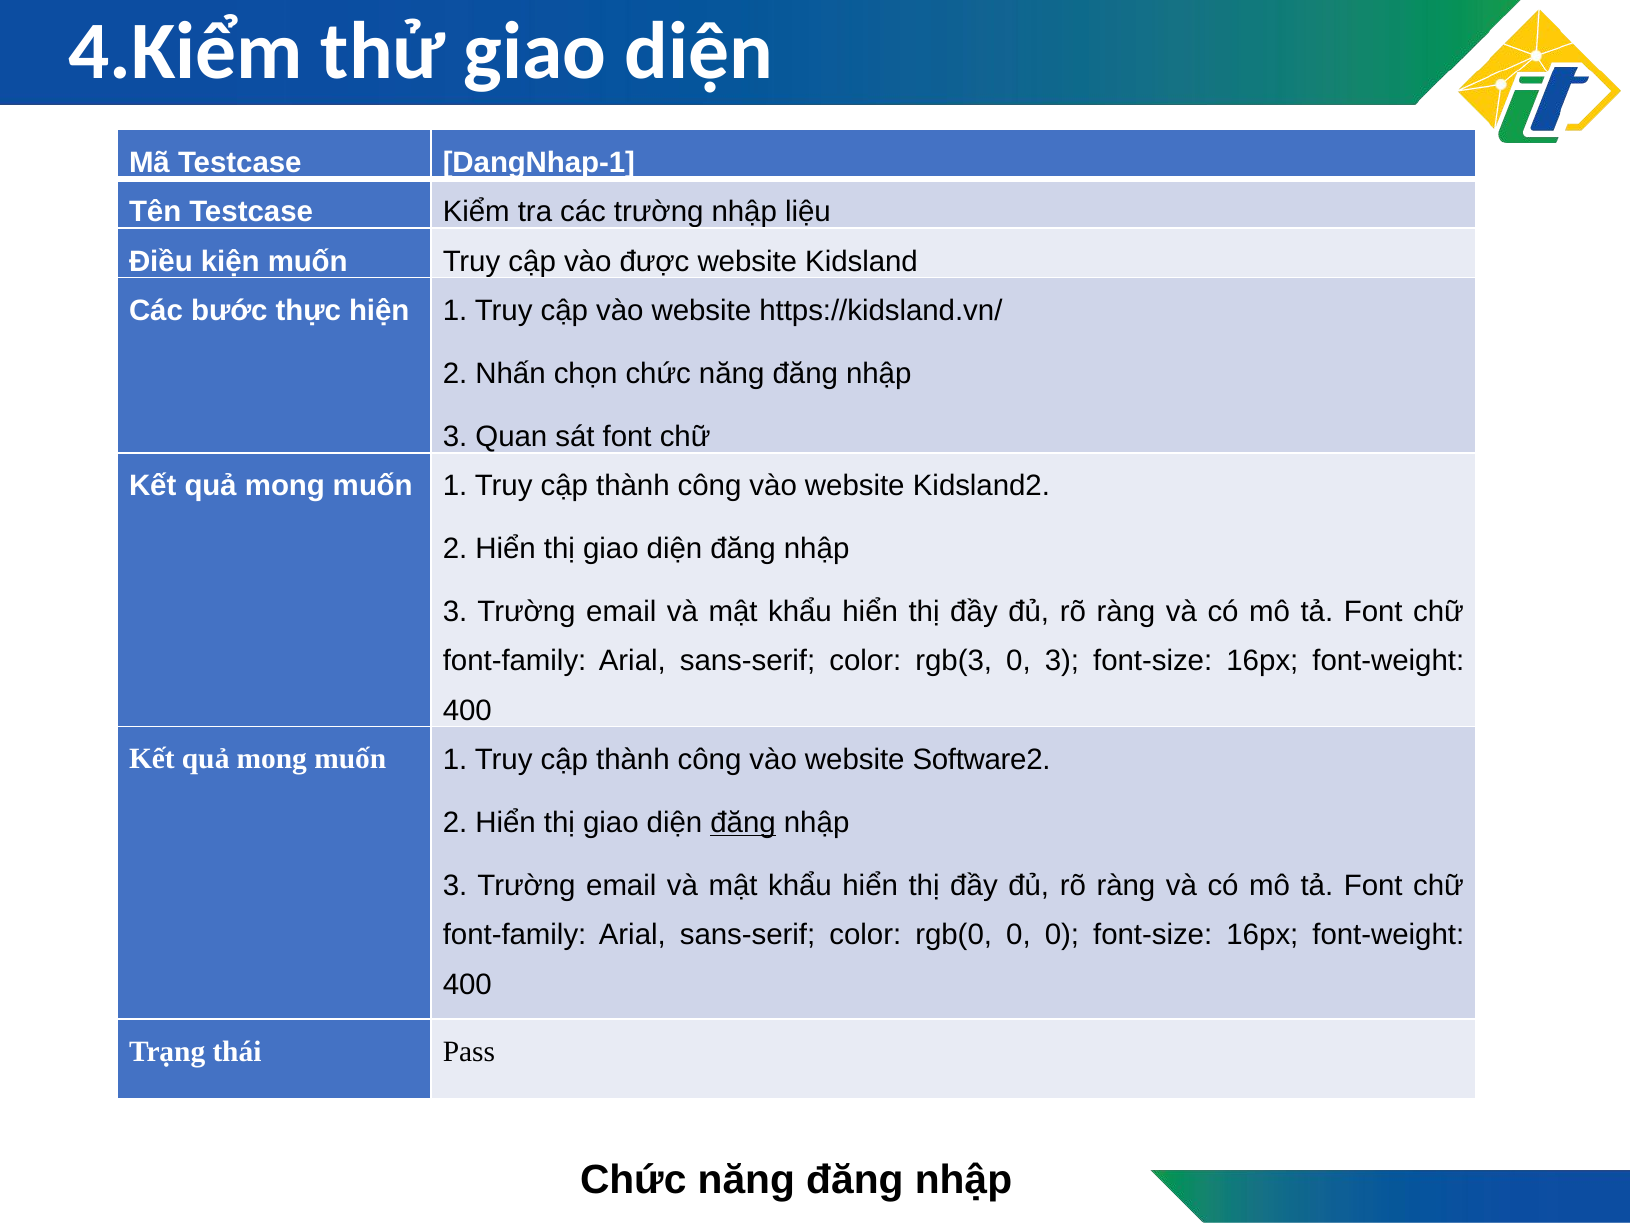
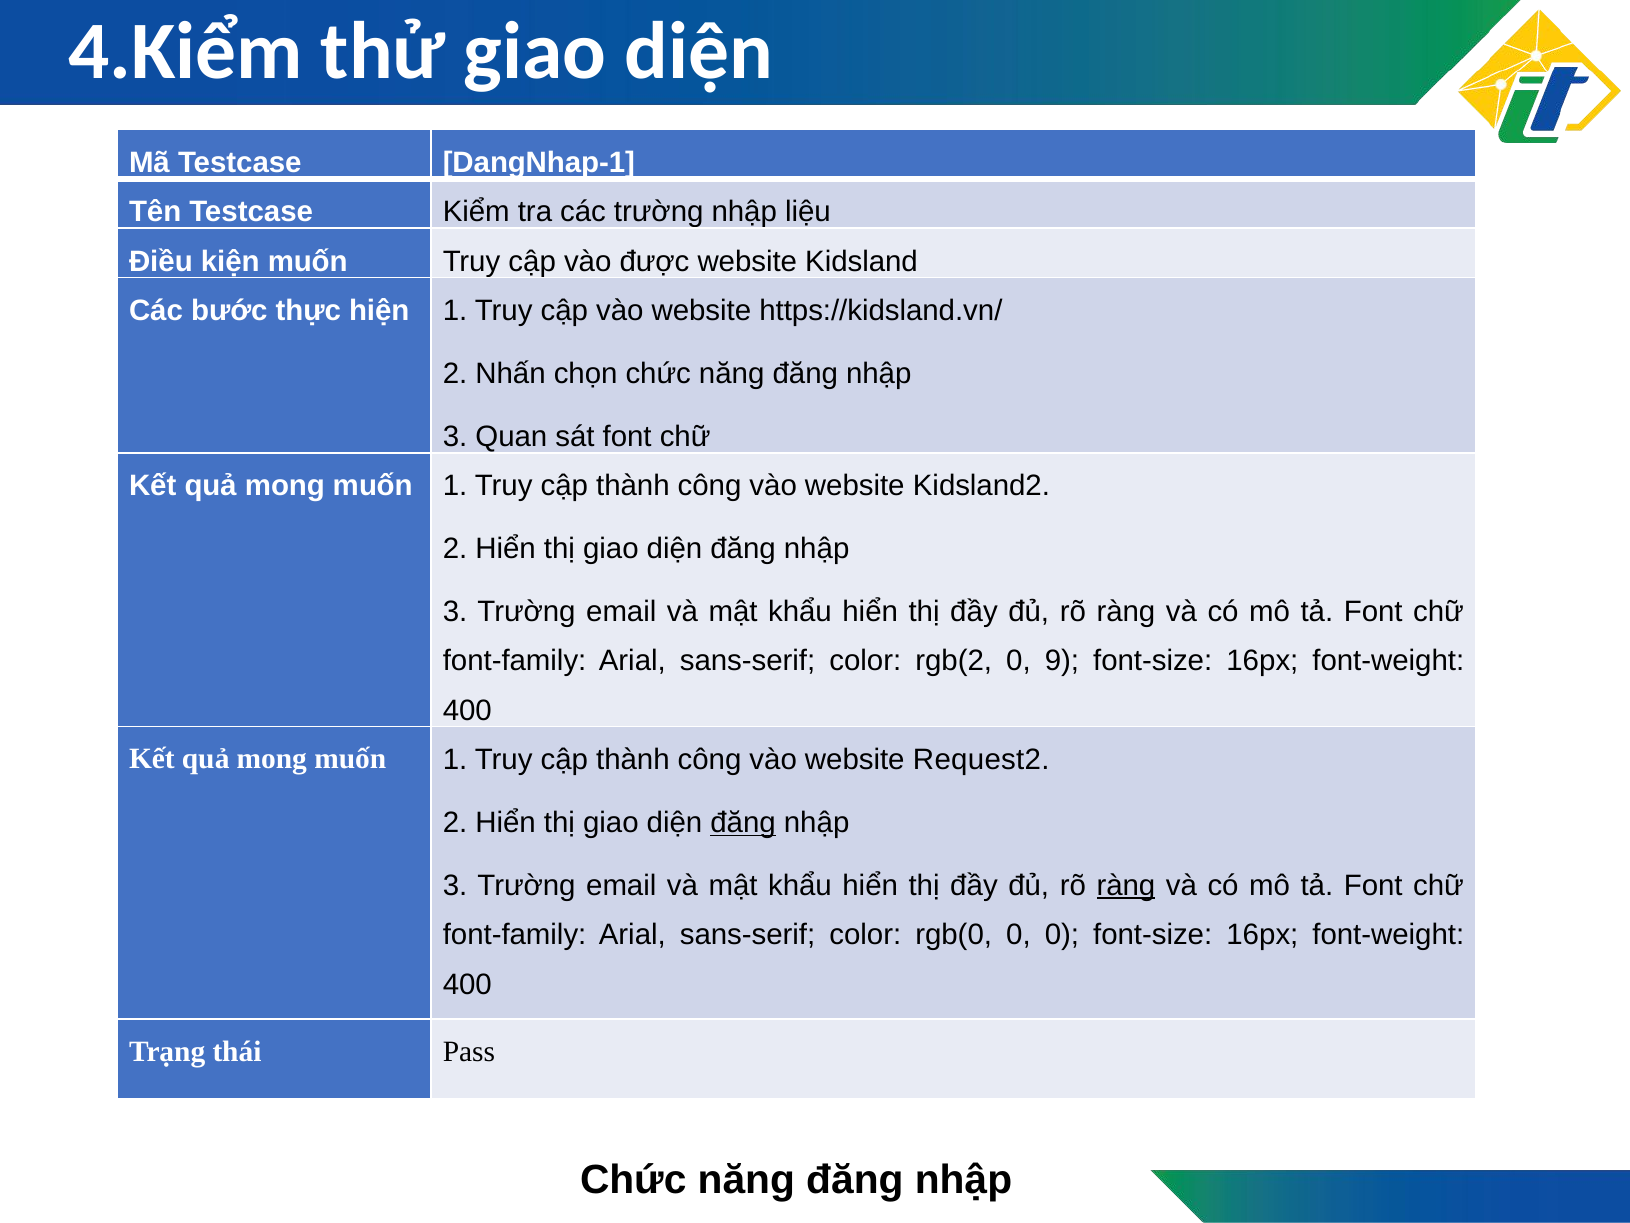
rgb(3: rgb(3 -> rgb(2
0 3: 3 -> 9
Software2: Software2 -> Request2
ràng at (1126, 885) underline: none -> present
